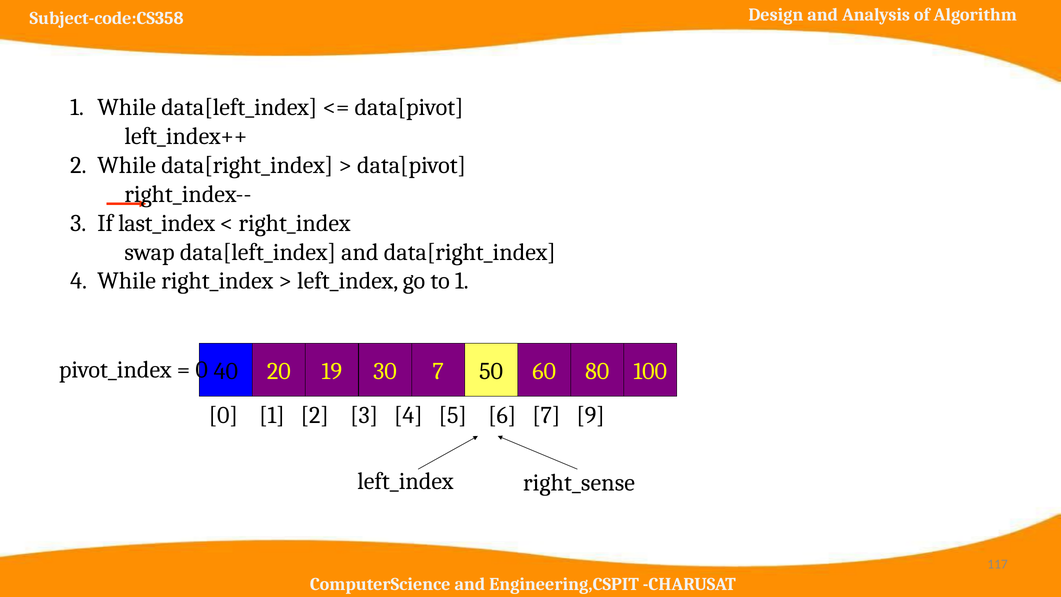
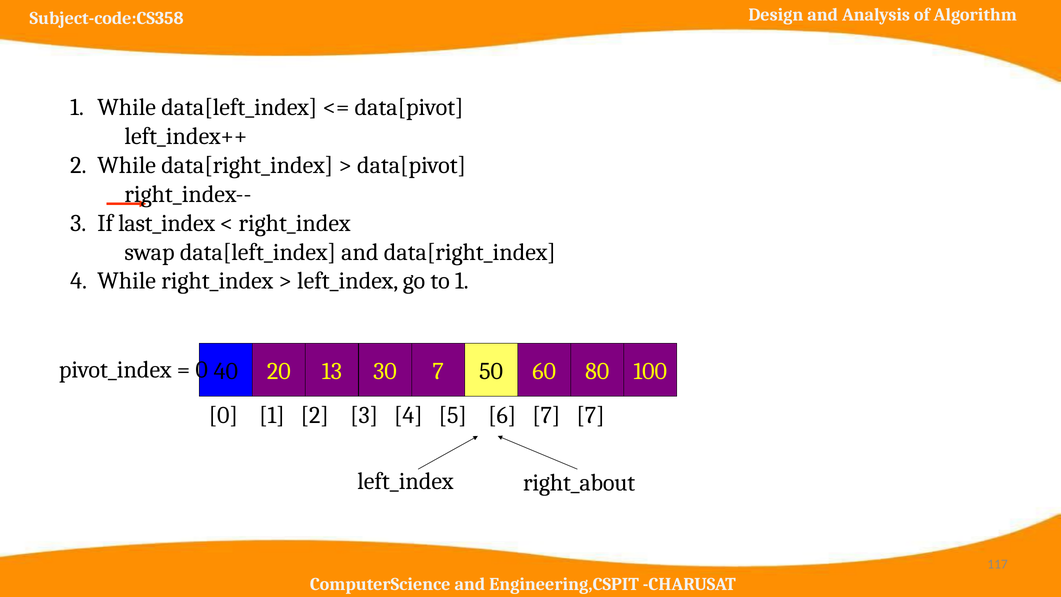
19: 19 -> 13
7 9: 9 -> 7
right_sense: right_sense -> right_about
